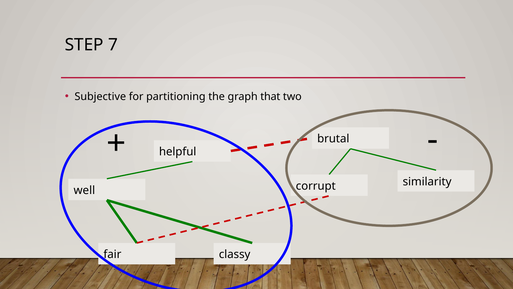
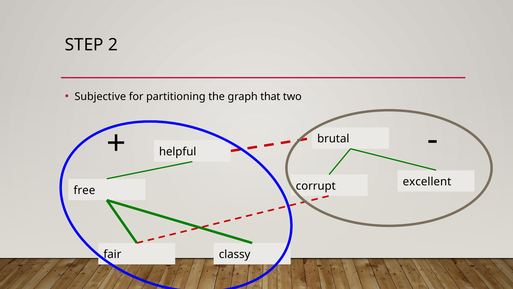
7: 7 -> 2
similarity: similarity -> excellent
well: well -> free
